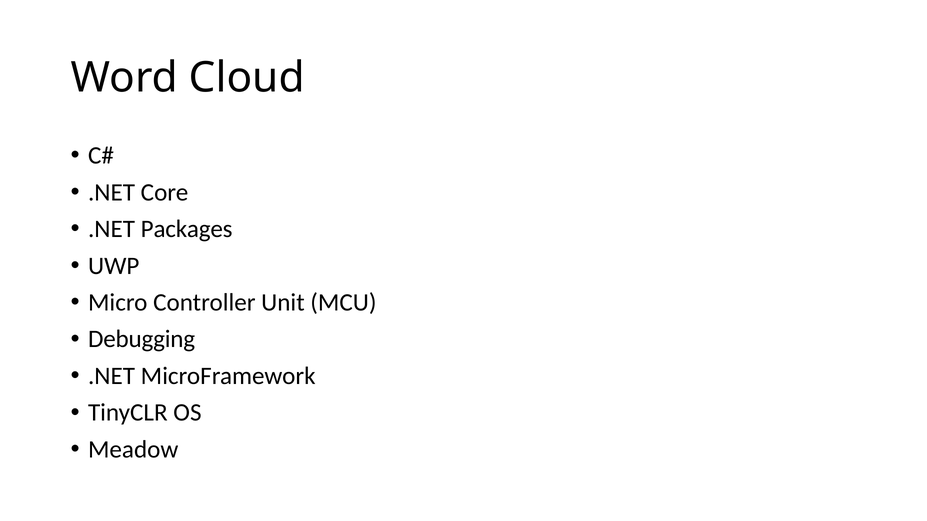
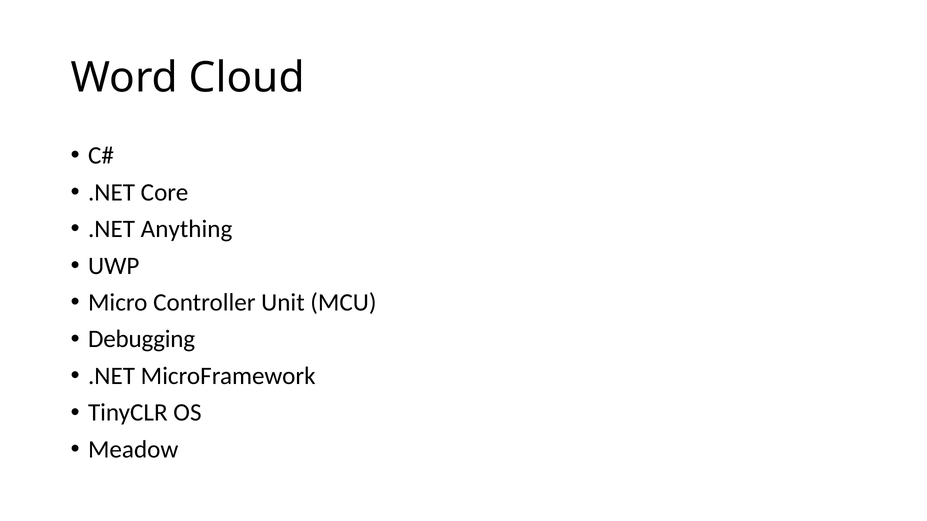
Packages: Packages -> Anything
